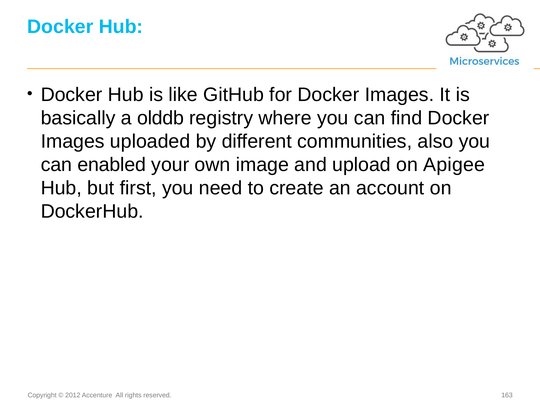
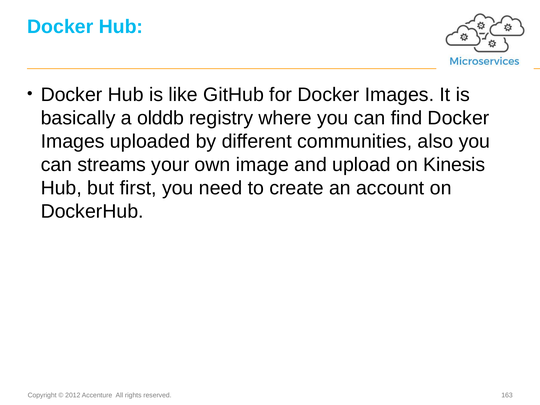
enabled: enabled -> streams
Apigee: Apigee -> Kinesis
